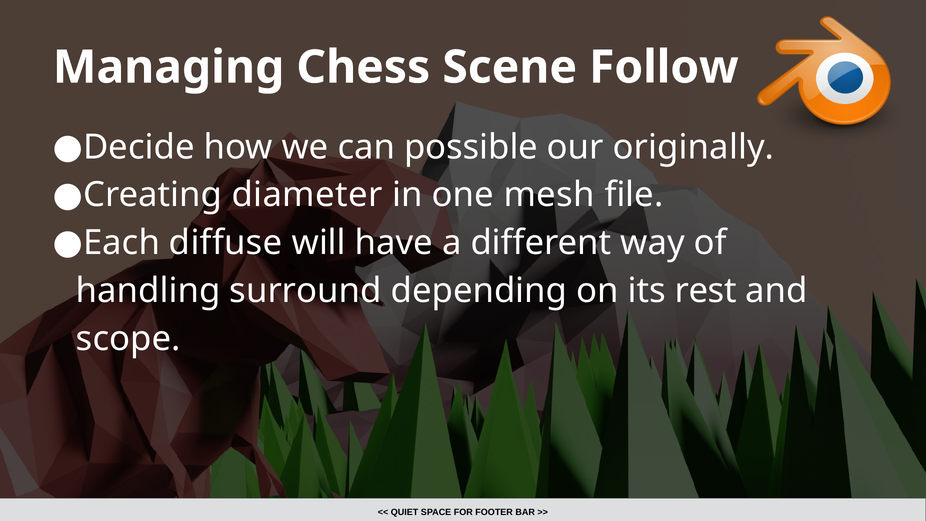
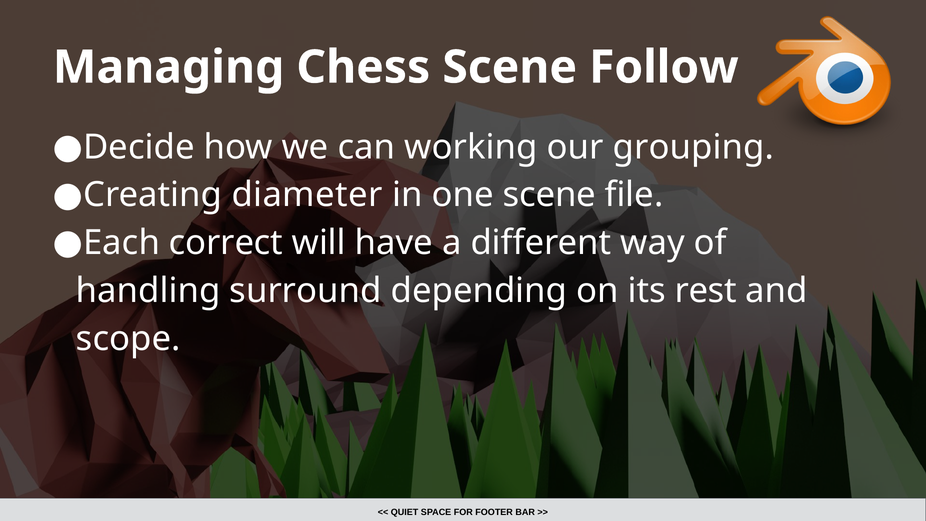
possible: possible -> working
originally: originally -> grouping
one mesh: mesh -> scene
diffuse: diffuse -> correct
